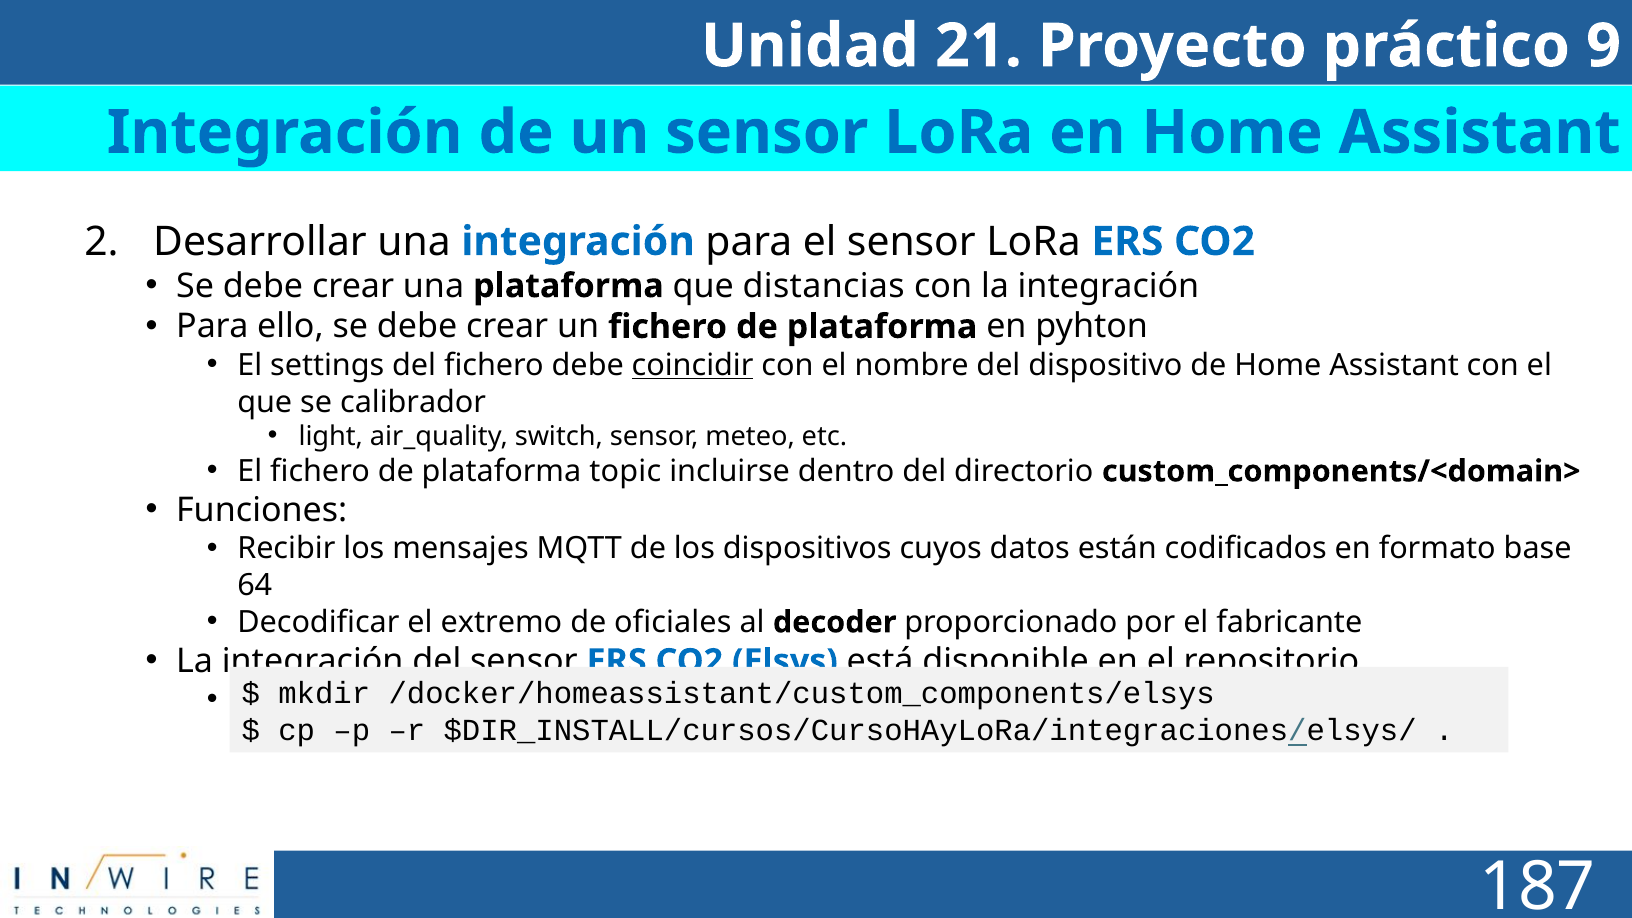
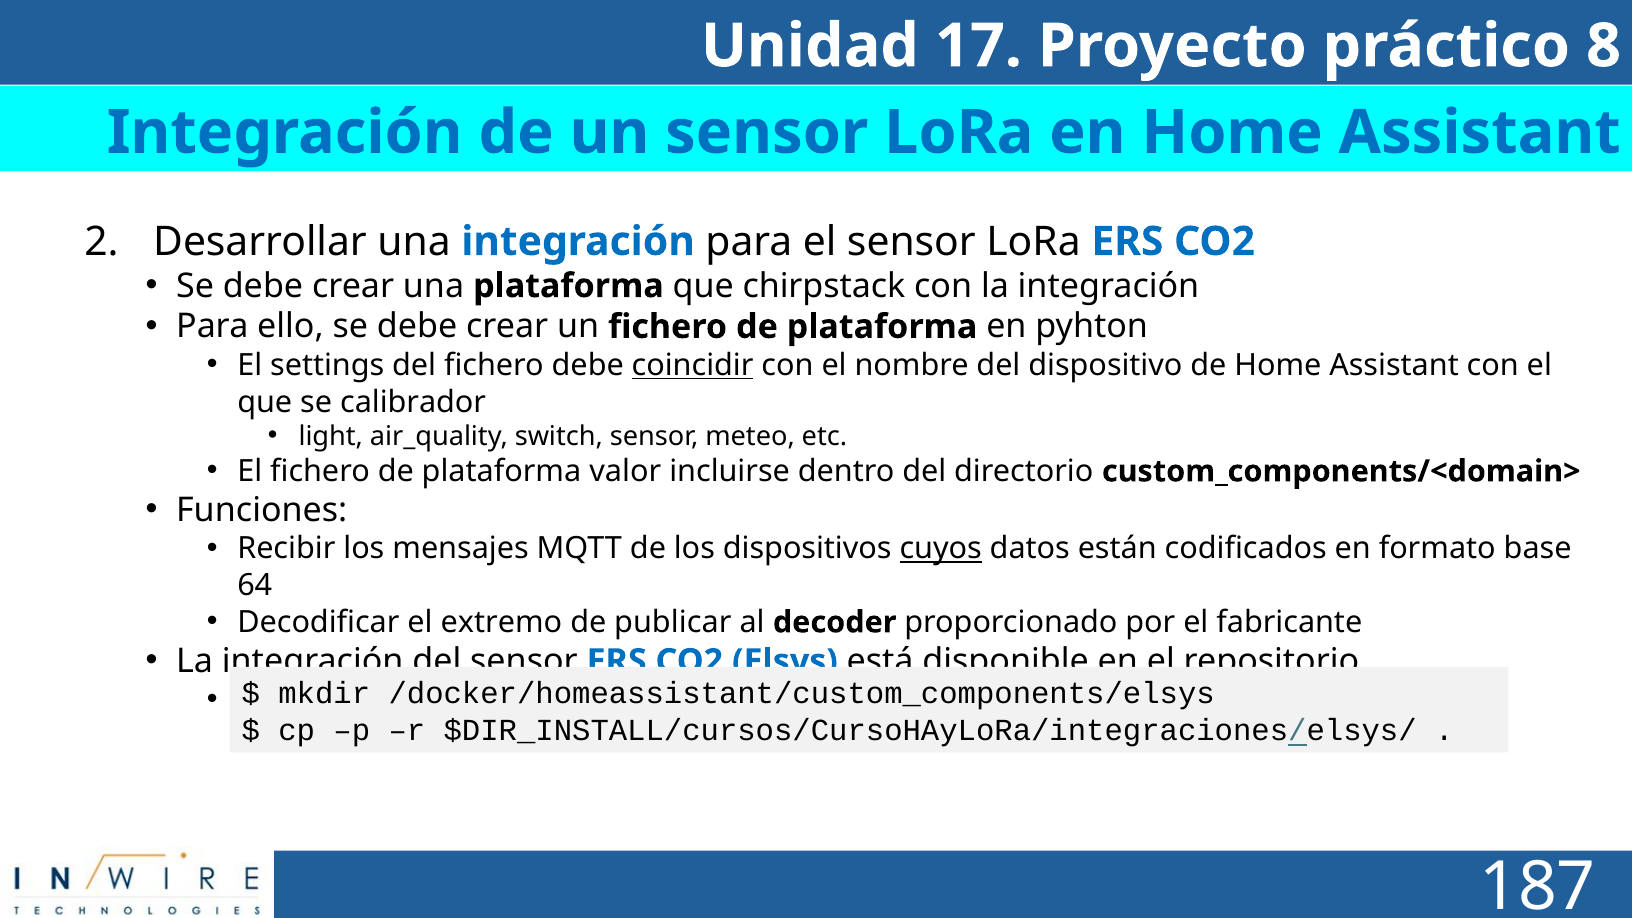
21: 21 -> 17
9: 9 -> 8
distancias: distancias -> chirpstack
topic: topic -> valor
cuyos underline: none -> present
oficiales: oficiales -> publicar
